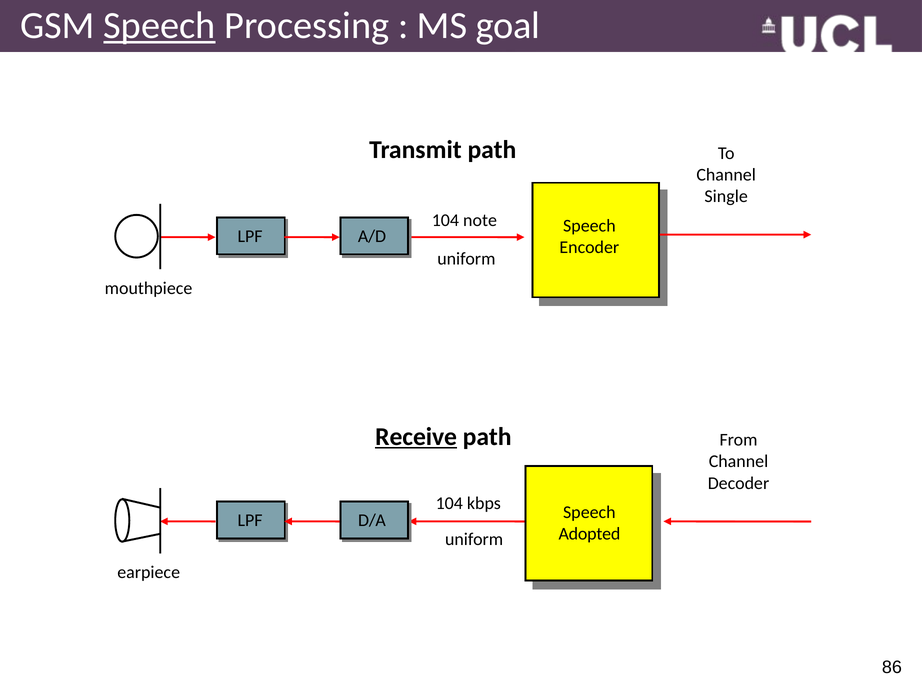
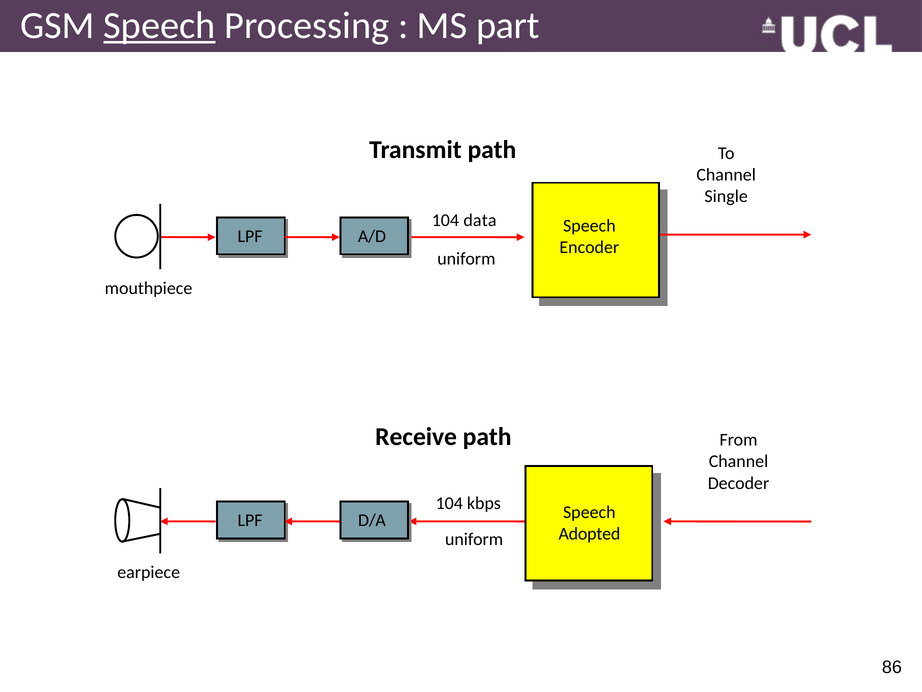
goal: goal -> part
note: note -> data
Receive underline: present -> none
